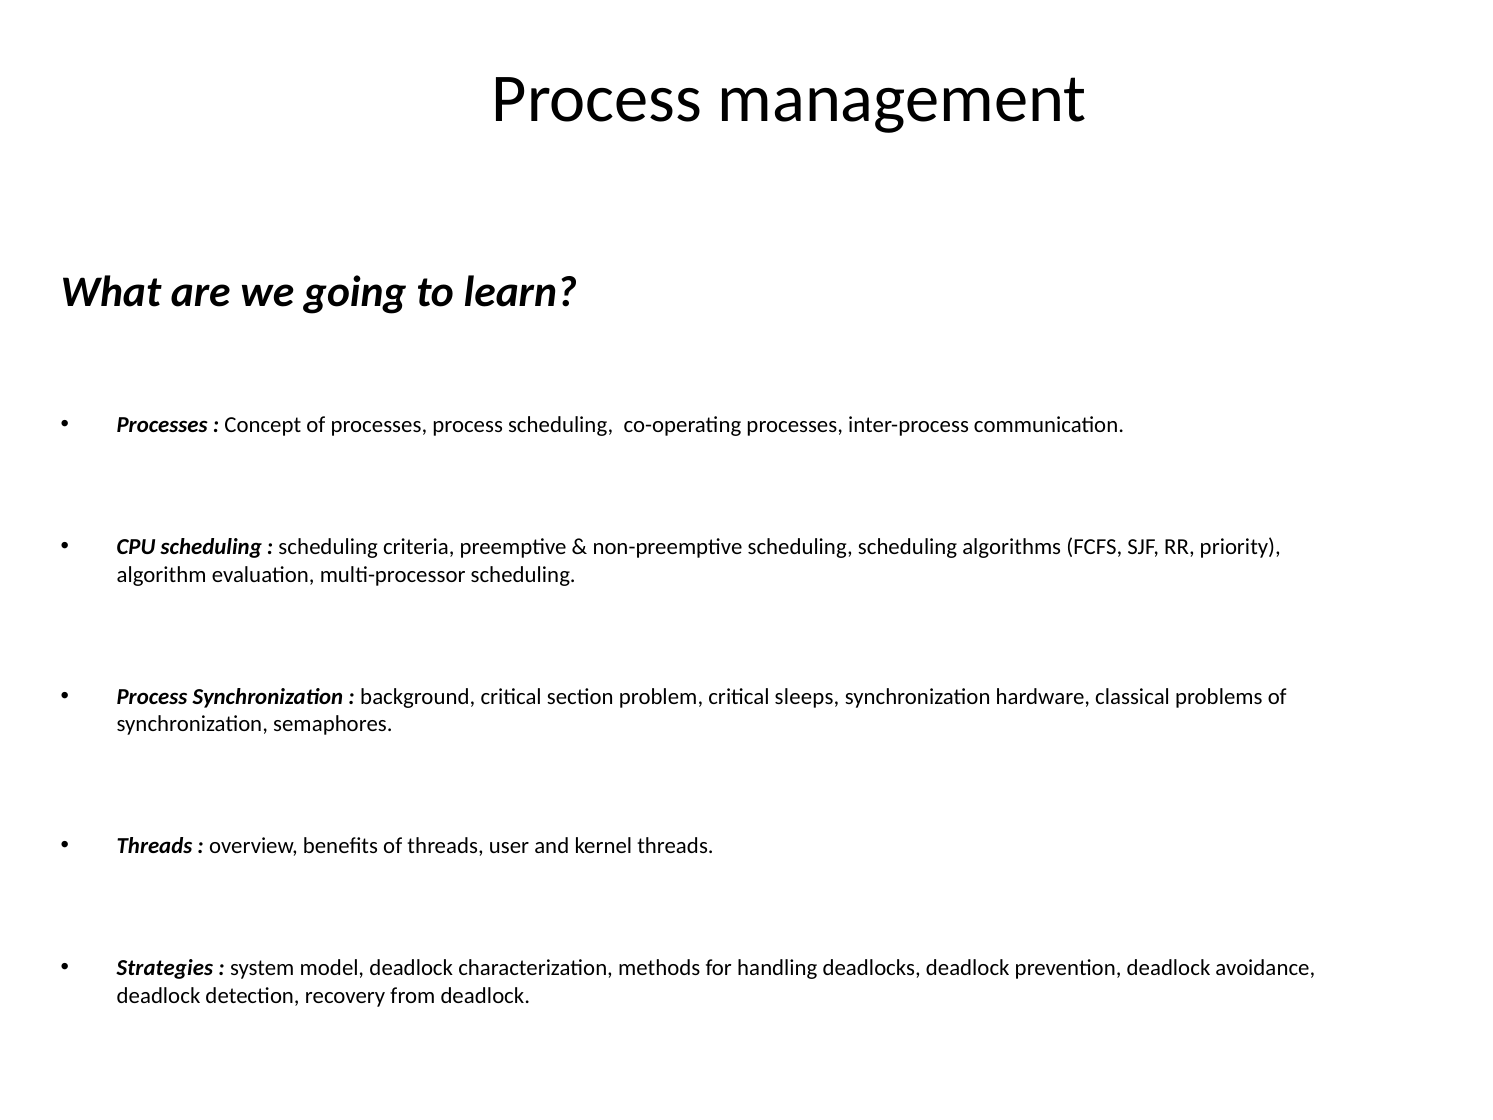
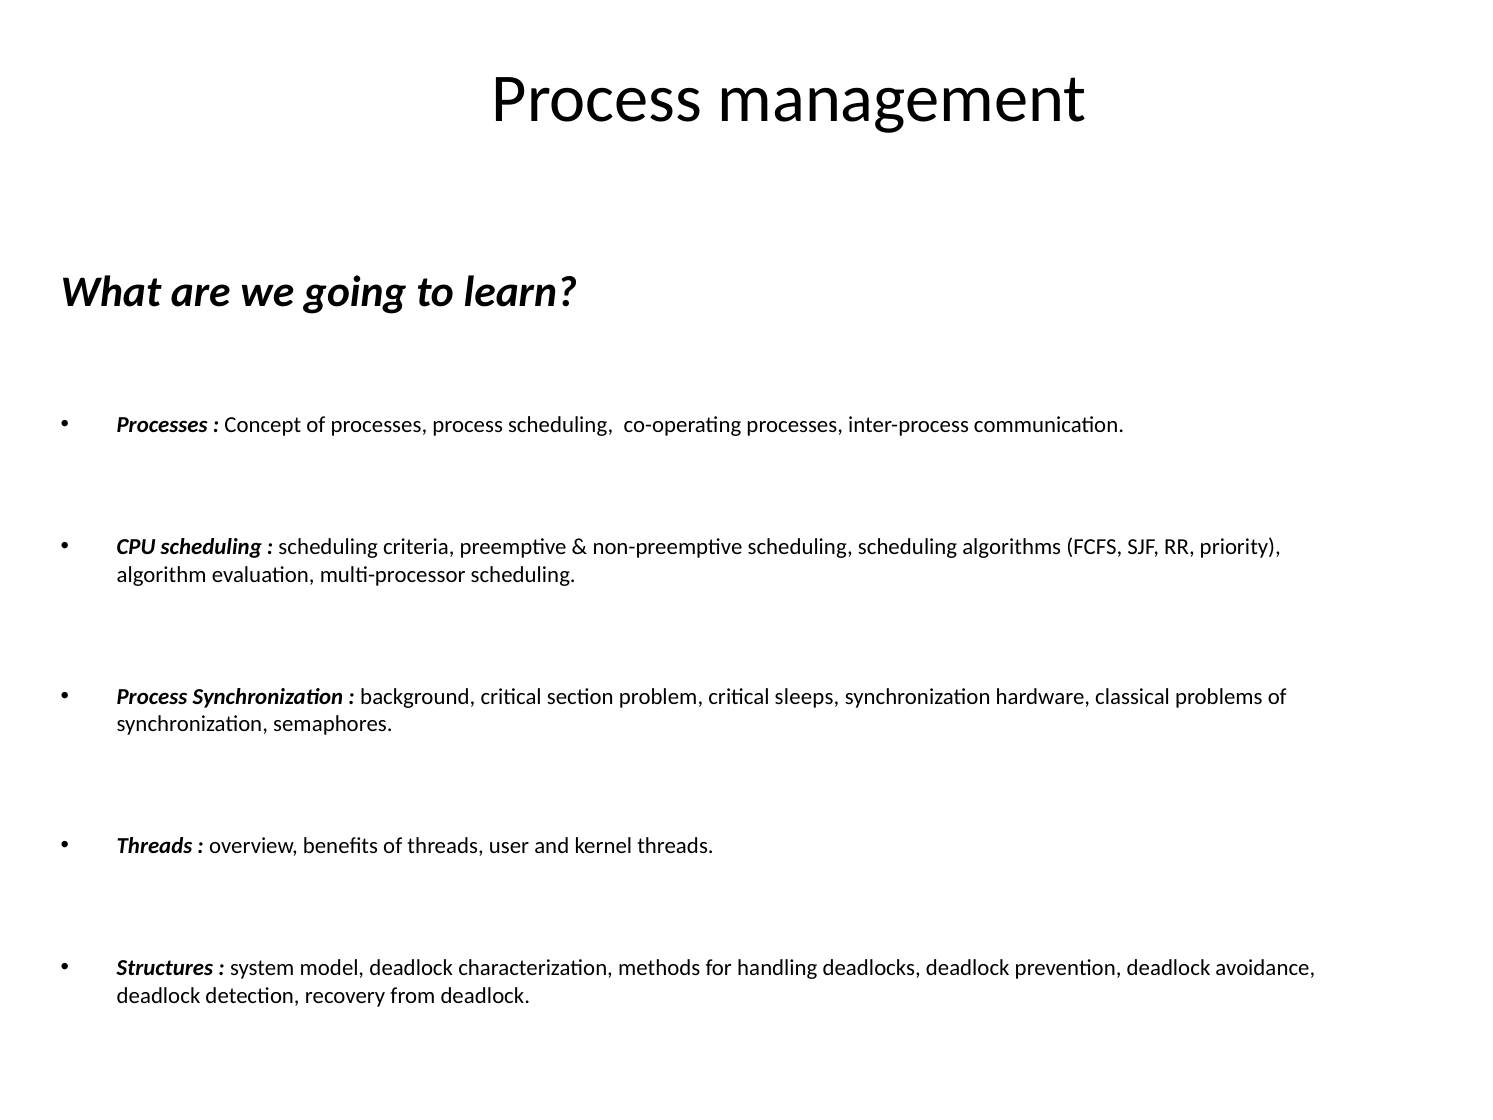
Strategies: Strategies -> Structures
